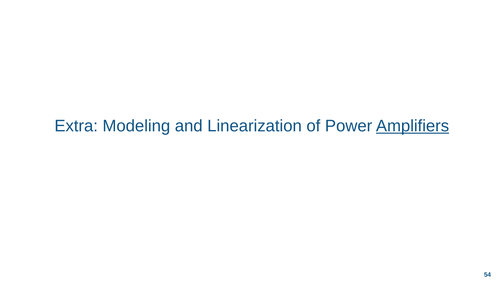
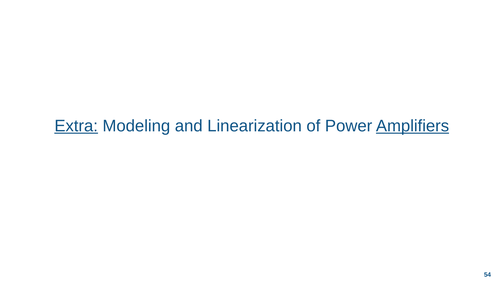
Extra underline: none -> present
